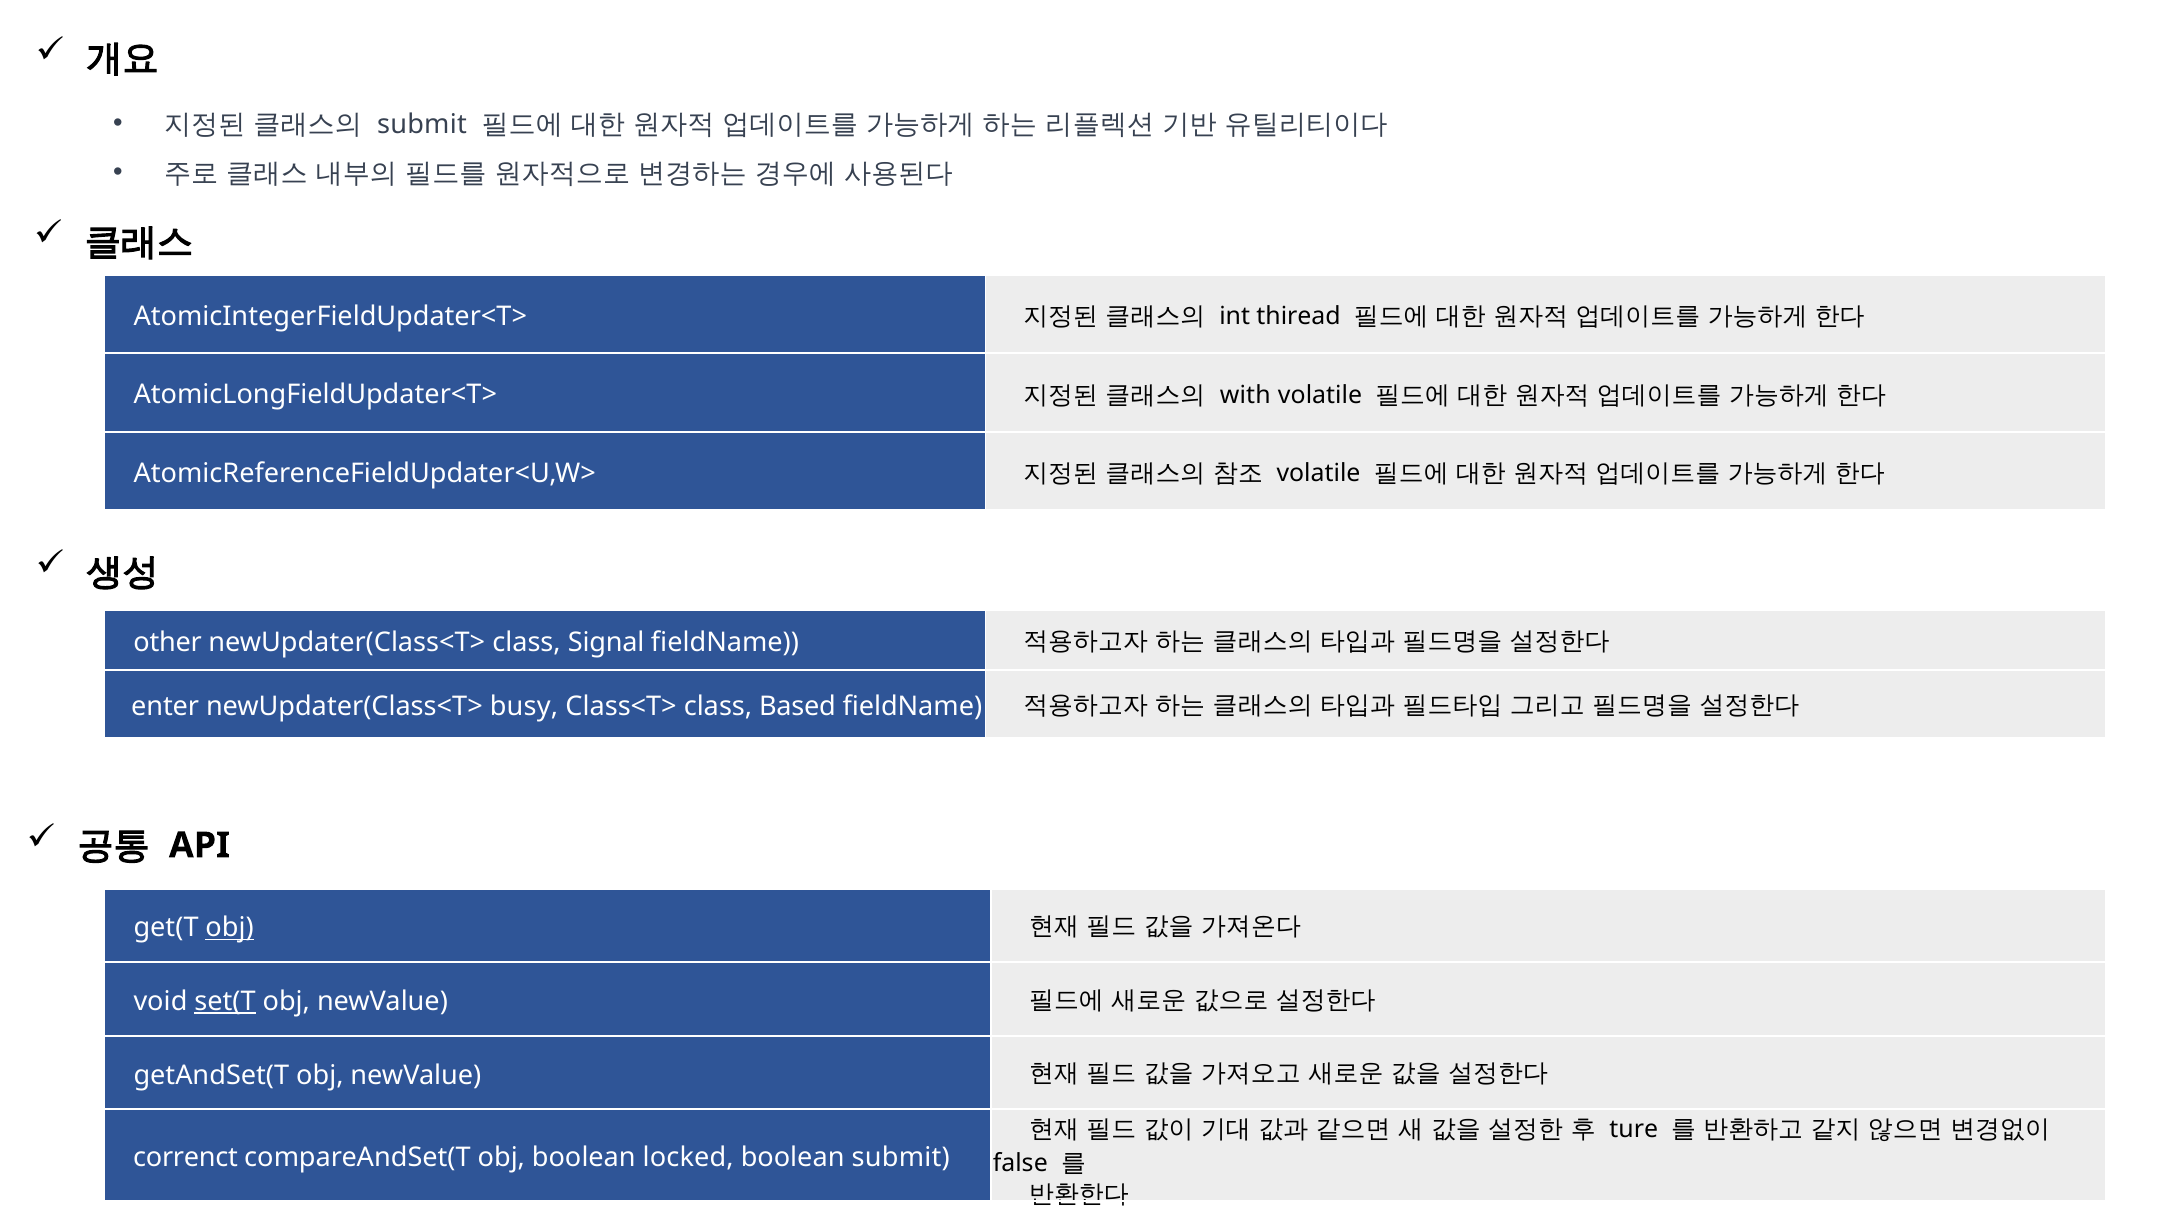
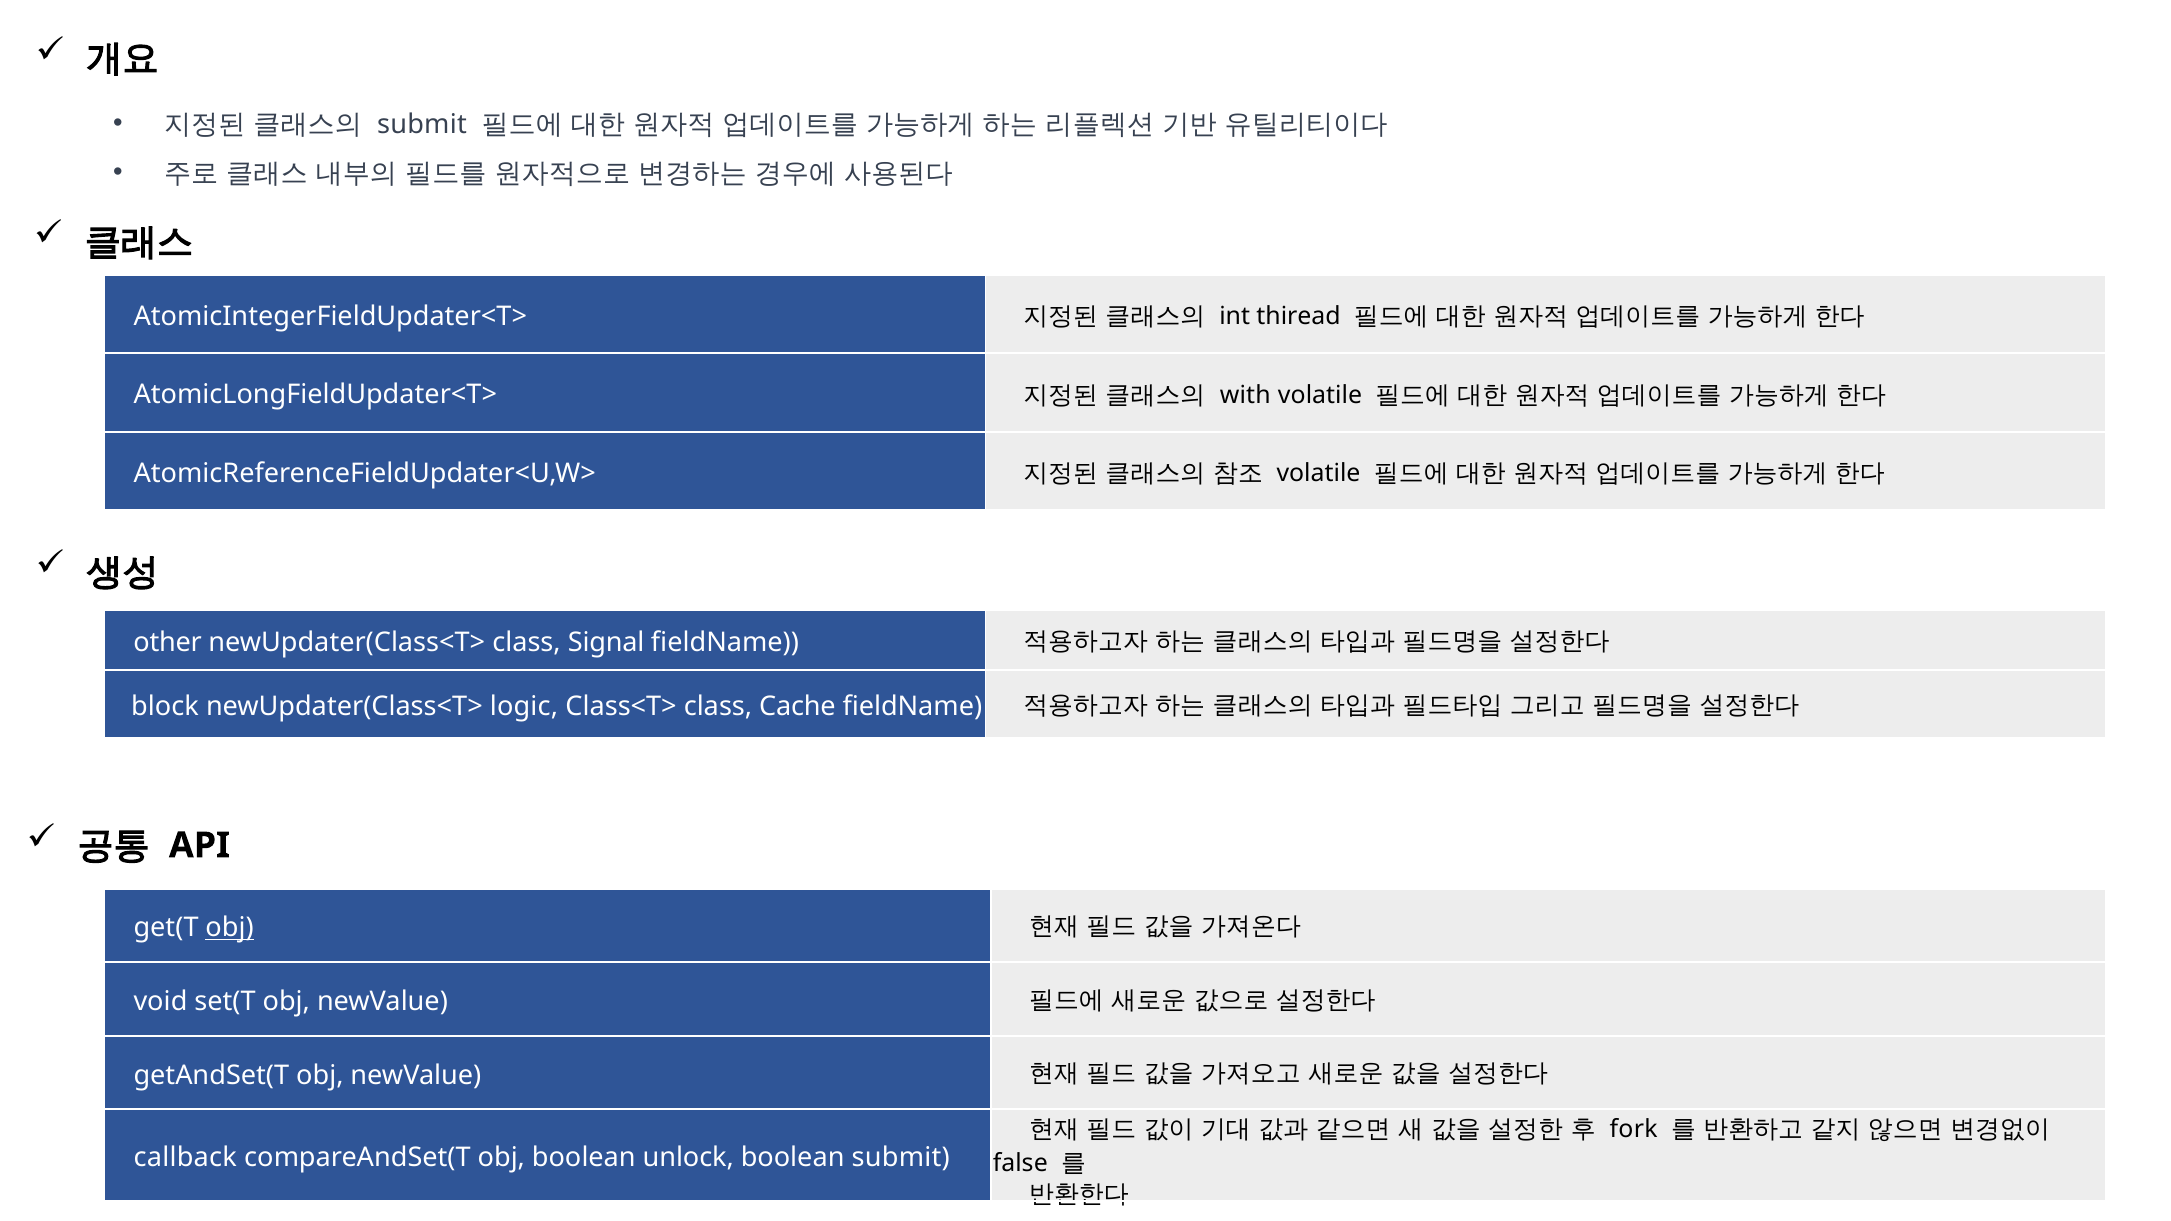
enter: enter -> block
busy: busy -> logic
Based: Based -> Cache
set(T underline: present -> none
ture: ture -> fork
correnct: correnct -> callback
locked: locked -> unlock
